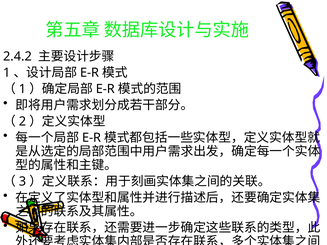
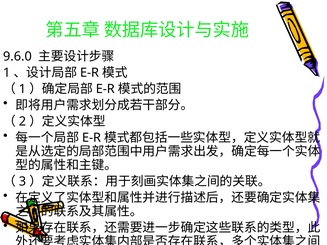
2.4.2: 2.4.2 -> 9.6.0
